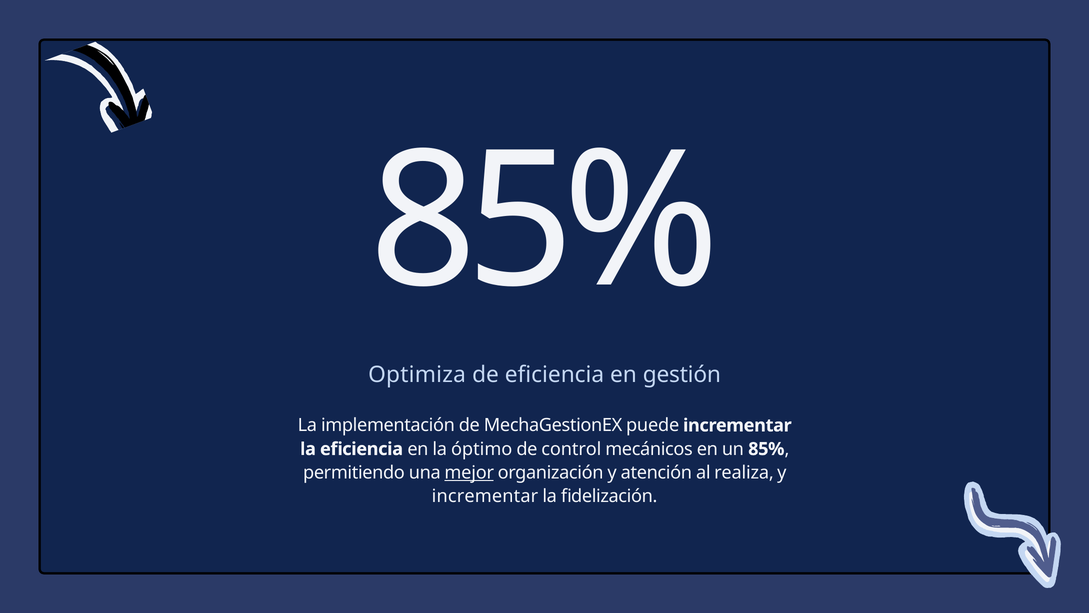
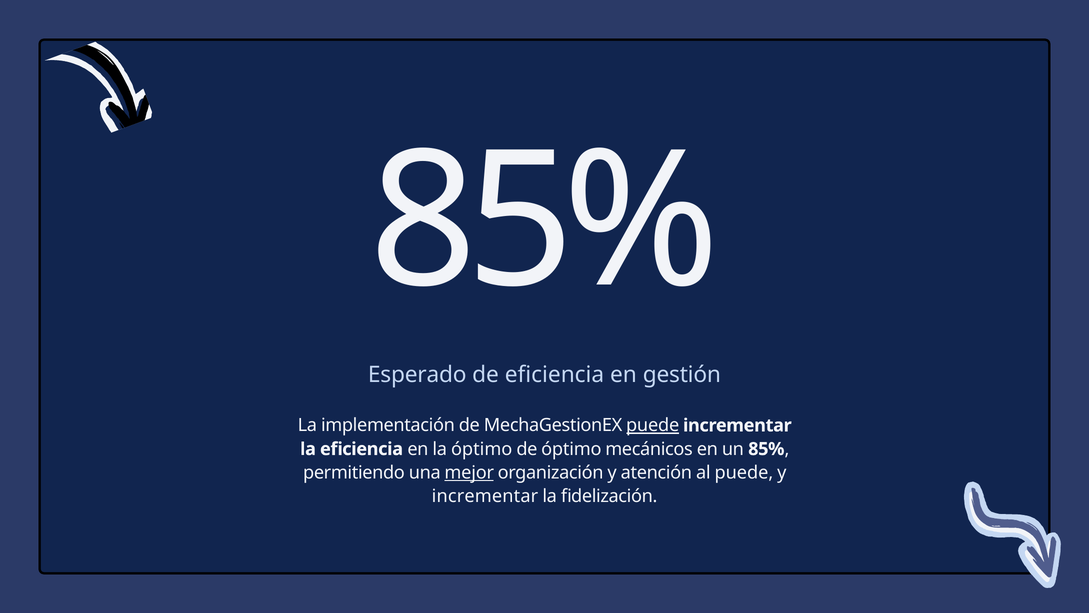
Optimiza: Optimiza -> Esperado
puede at (653, 425) underline: none -> present
de control: control -> óptimo
al realiza: realiza -> puede
